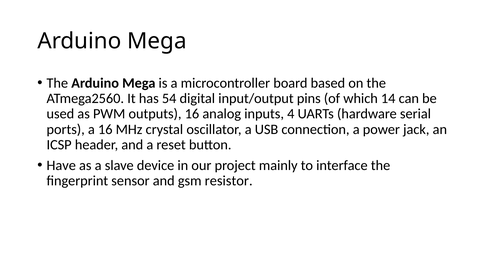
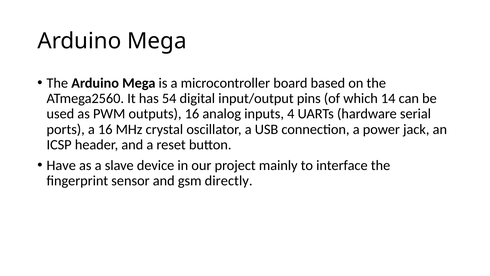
resistor: resistor -> directly
